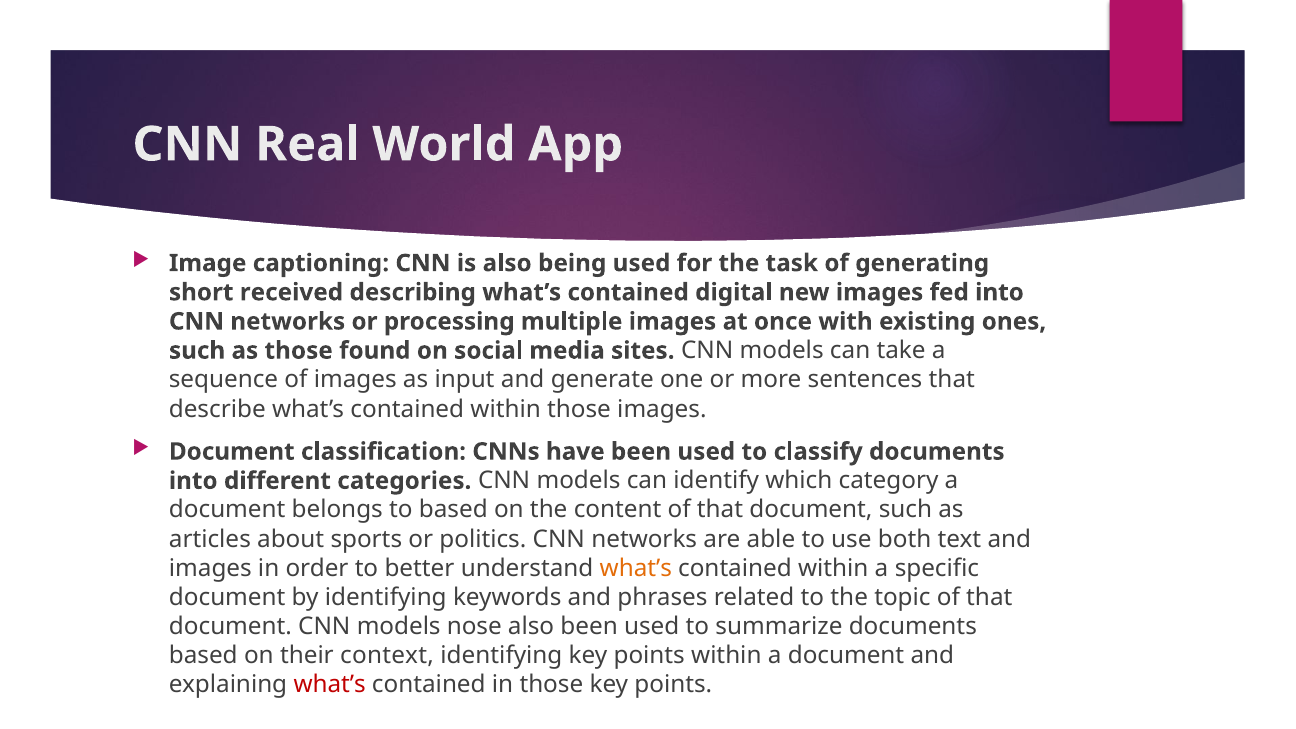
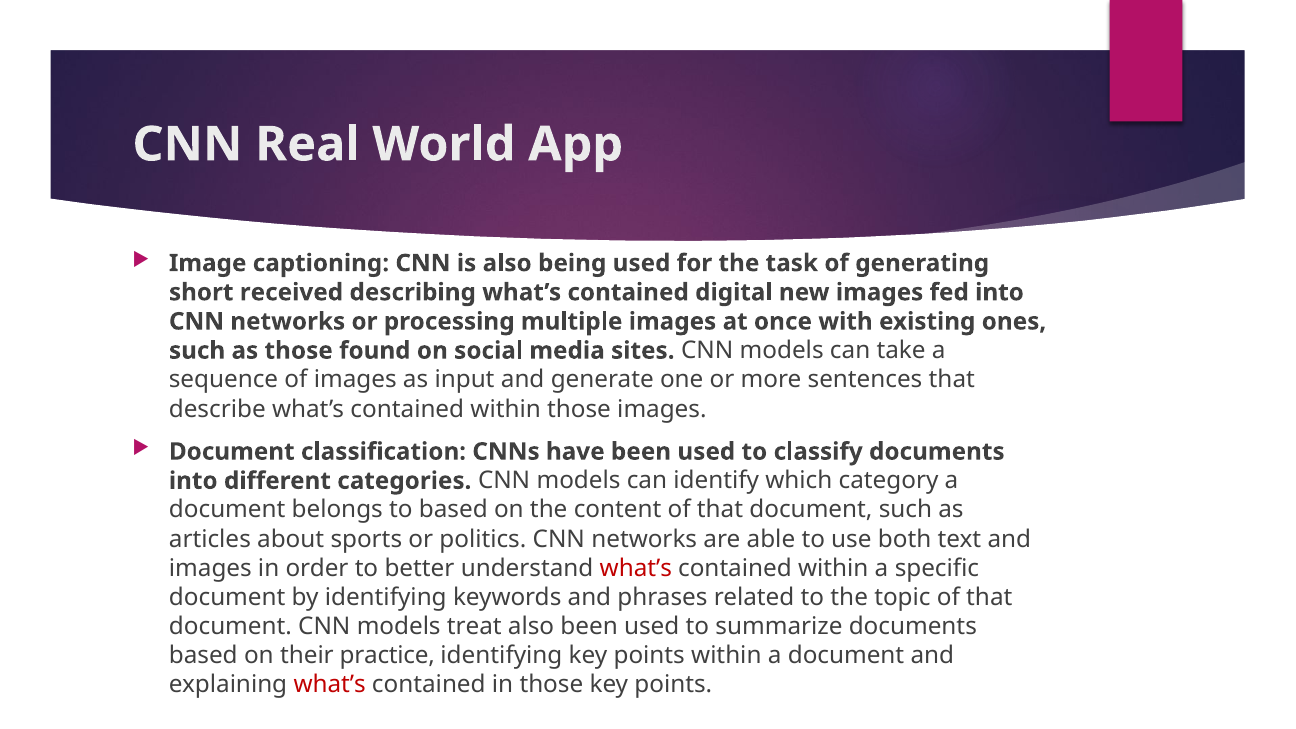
what’s at (636, 568) colour: orange -> red
nose: nose -> treat
context: context -> practice
